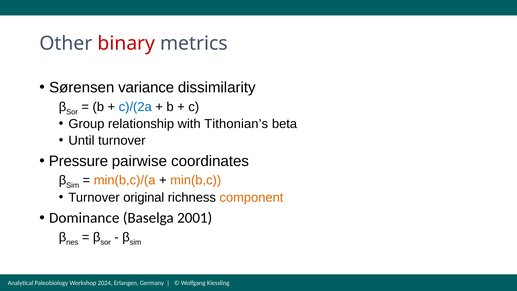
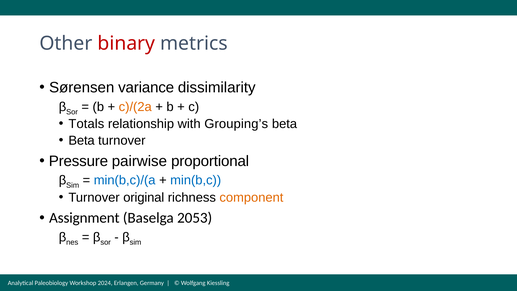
c)/(2a colour: blue -> orange
Group: Group -> Totals
Tithonian’s: Tithonian’s -> Grouping’s
Until at (81, 140): Until -> Beta
coordinates: coordinates -> proportional
min(b,c)/(a colour: orange -> blue
min(b,c colour: orange -> blue
Dominance: Dominance -> Assignment
2001: 2001 -> 2053
